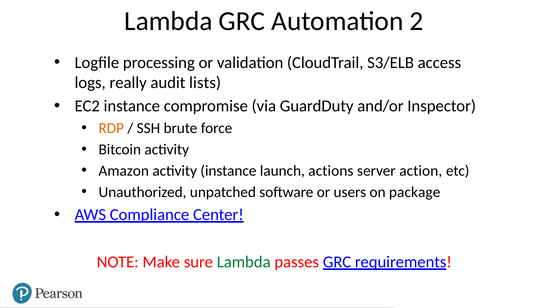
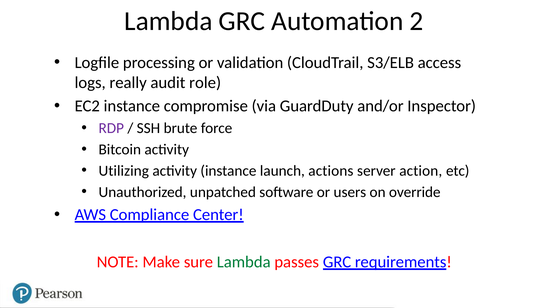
lists: lists -> role
RDP colour: orange -> purple
Amazon: Amazon -> Utilizing
package: package -> override
